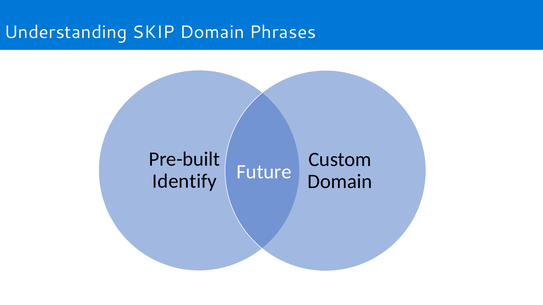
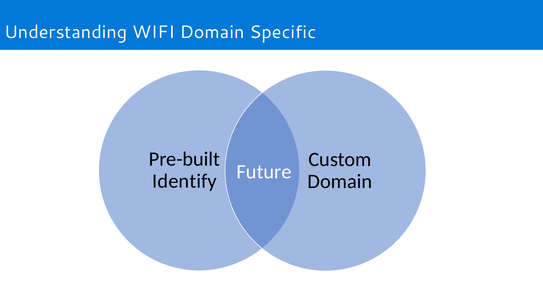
SKIP: SKIP -> WIFI
Phrases: Phrases -> Specific
